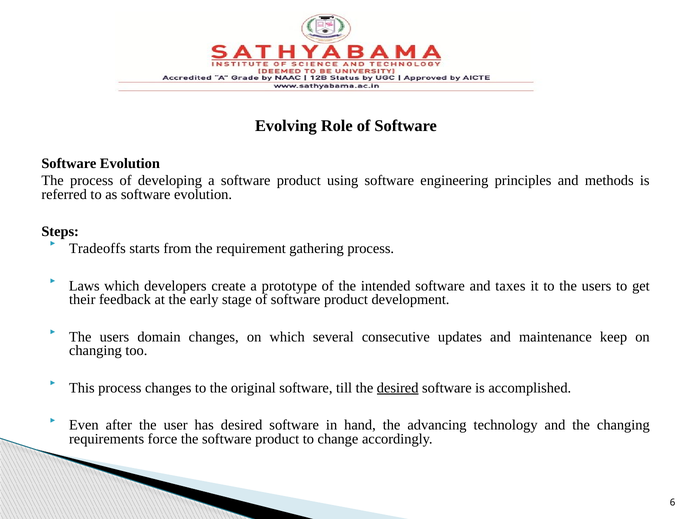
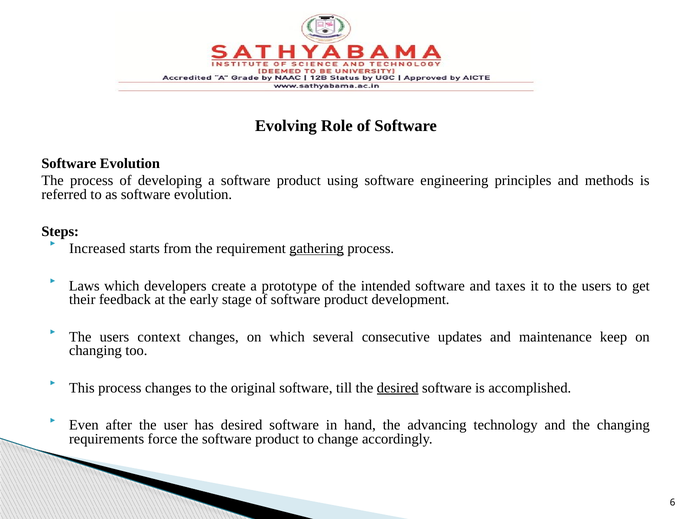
Tradeoffs: Tradeoffs -> Increased
gathering underline: none -> present
domain: domain -> context
